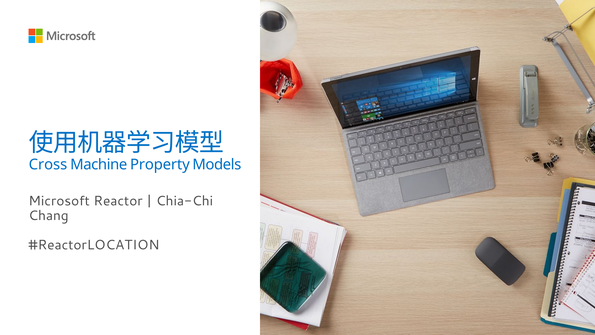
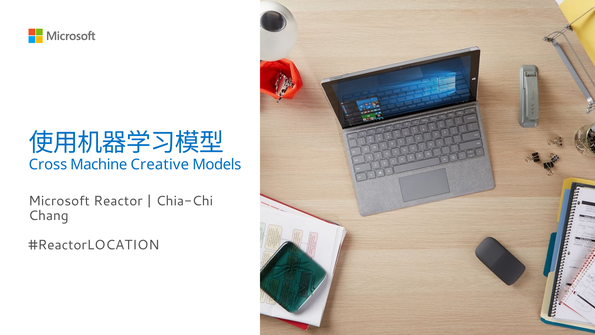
Property: Property -> Creative
